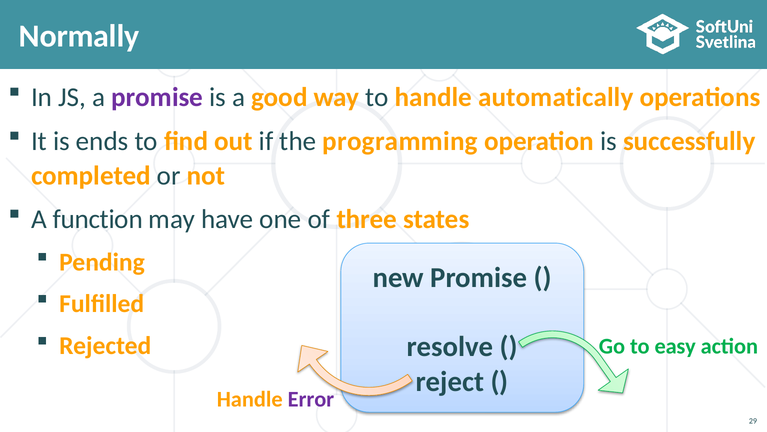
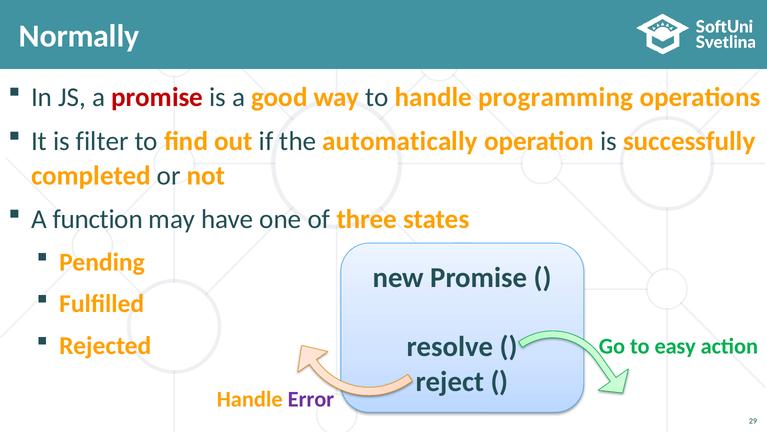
promise at (157, 97) colour: purple -> red
automatically: automatically -> programming
ends: ends -> filter
programming: programming -> automatically
